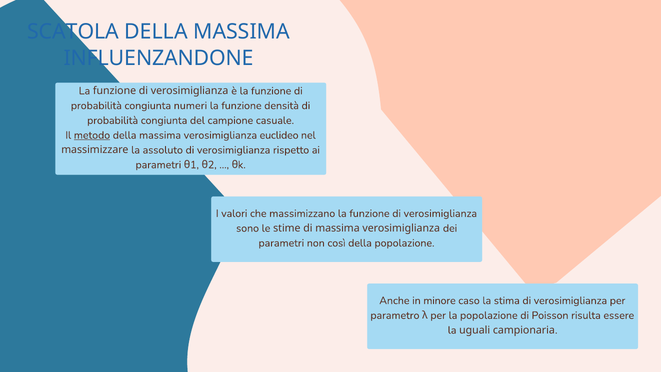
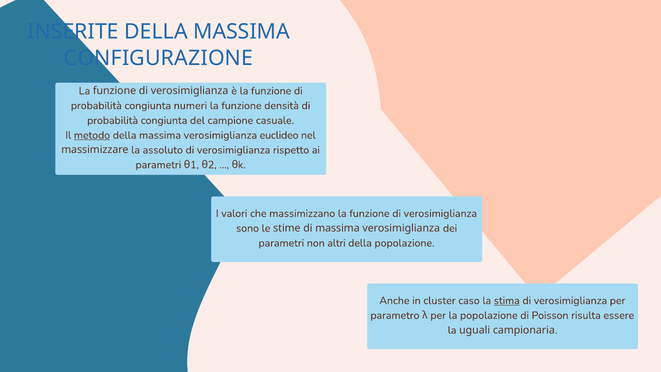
SCATOLA: SCATOLA -> INSERITE
INFLUENZANDONE: INFLUENZANDONE -> CONFIGURAZIONE
così: così -> altri
minore: minore -> cluster
stima underline: none -> present
